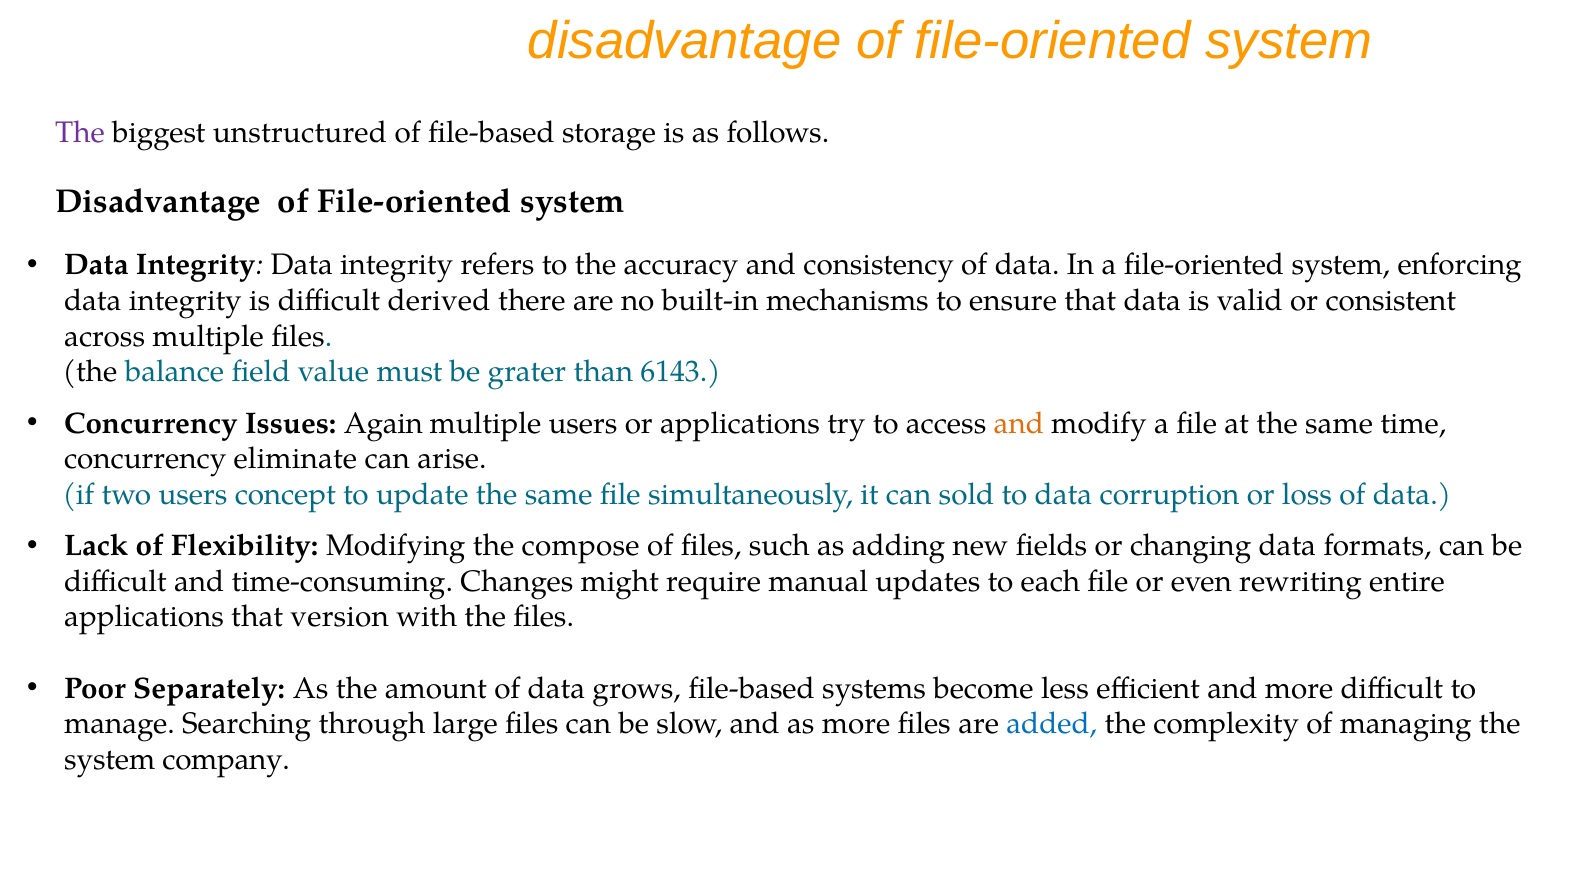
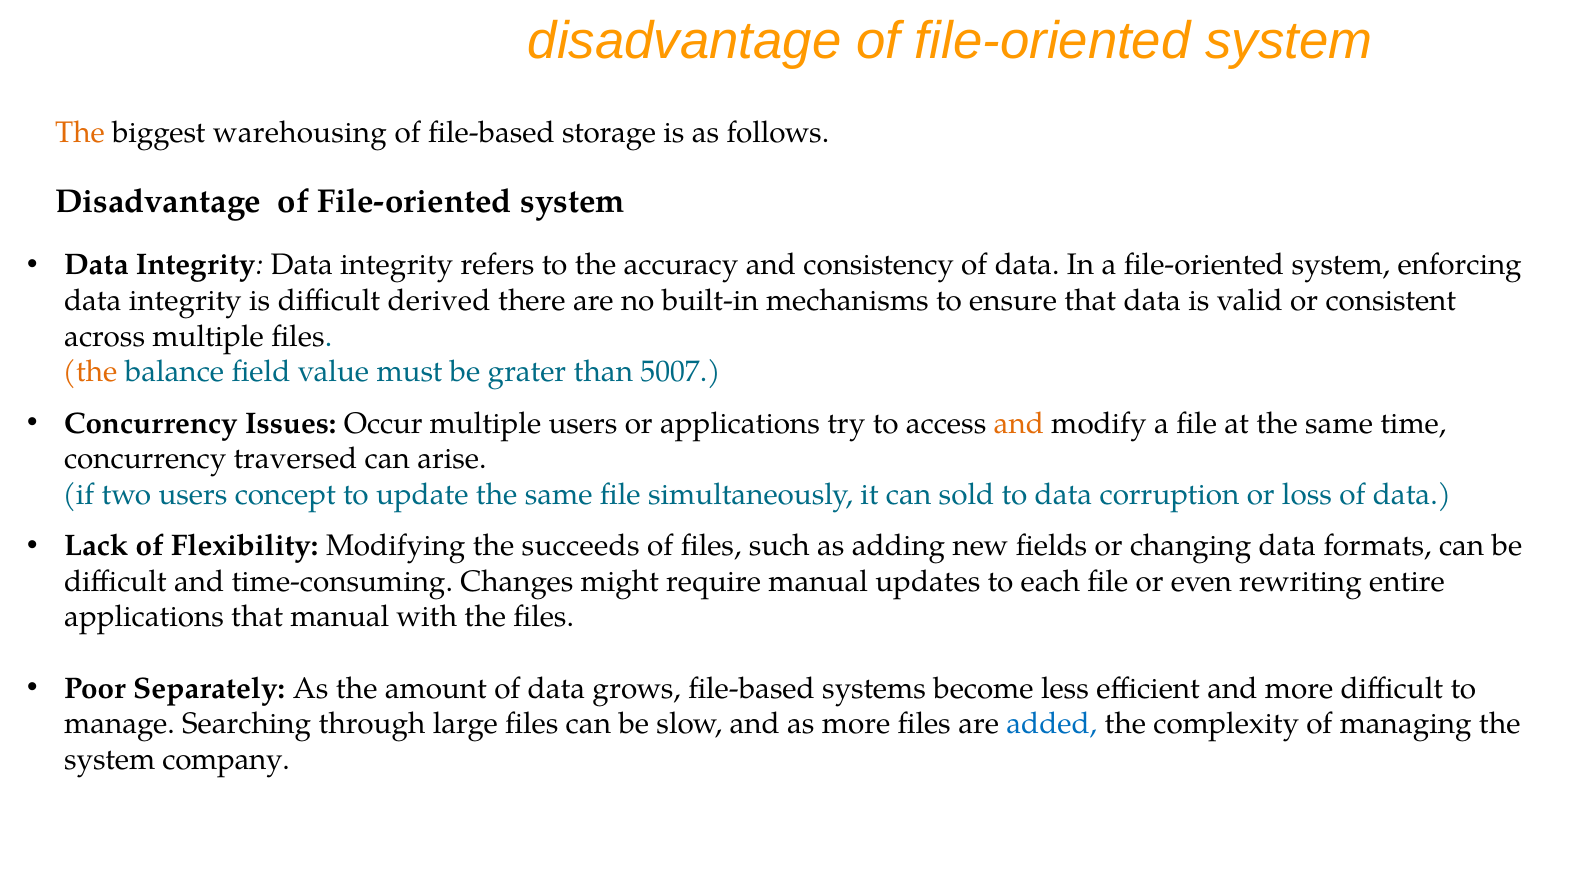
The at (80, 133) colour: purple -> orange
unstructured: unstructured -> warehousing
the at (90, 372) colour: black -> orange
6143: 6143 -> 5007
Again: Again -> Occur
eliminate: eliminate -> traversed
compose: compose -> succeeds
that version: version -> manual
